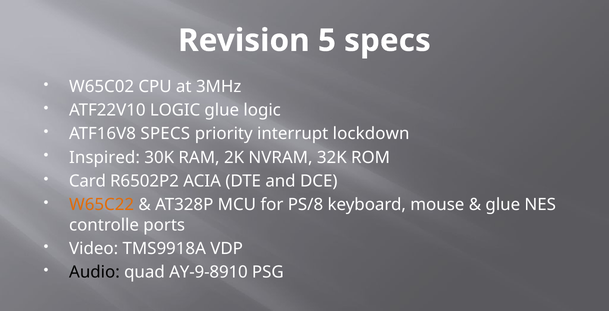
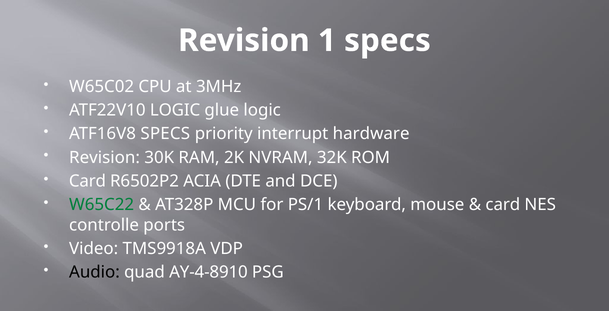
5: 5 -> 1
lockdown: lockdown -> hardware
Inspired at (105, 158): Inspired -> Revision
W65C22 colour: orange -> green
PS/8: PS/8 -> PS/1
glue at (503, 205): glue -> card
AY-9-8910: AY-9-8910 -> AY-4-8910
